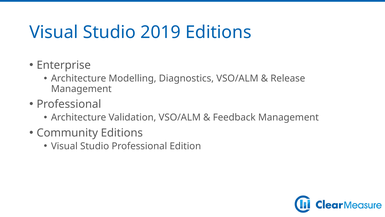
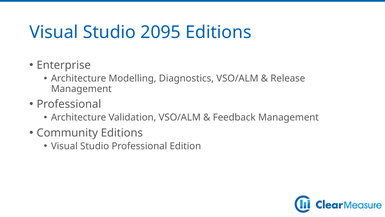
2019: 2019 -> 2095
